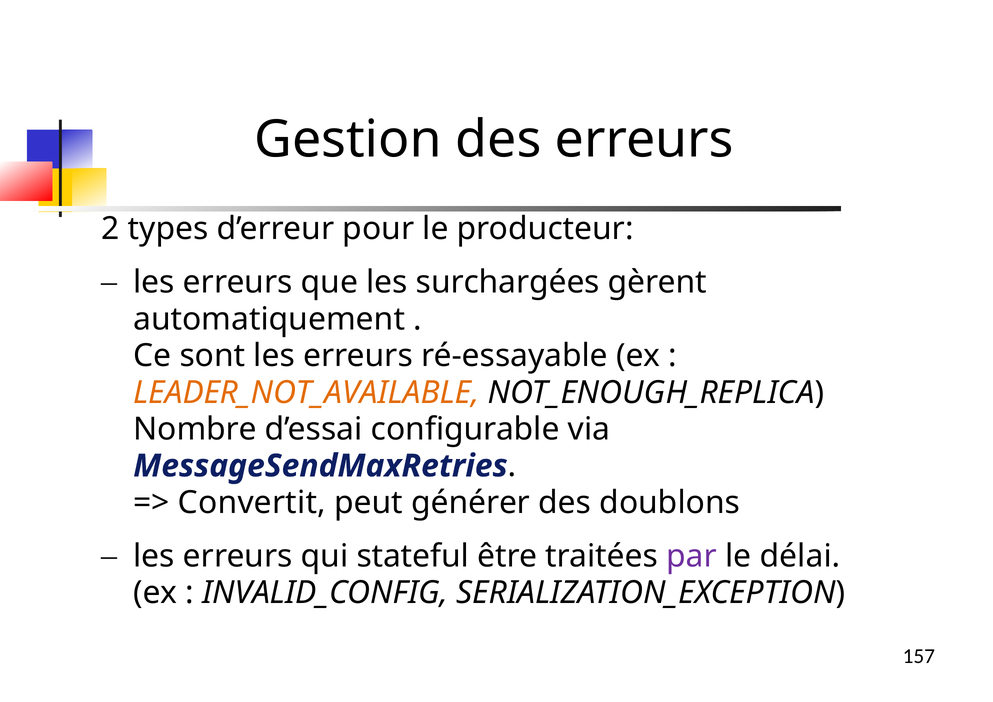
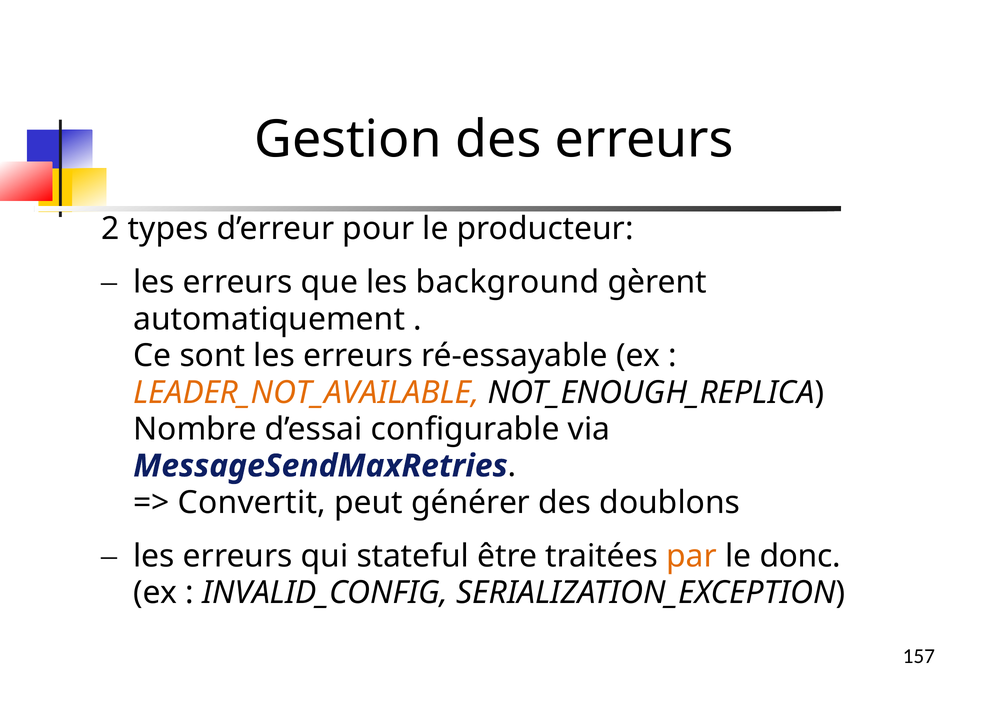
surchargées: surchargées -> background
par colour: purple -> orange
délai: délai -> donc
